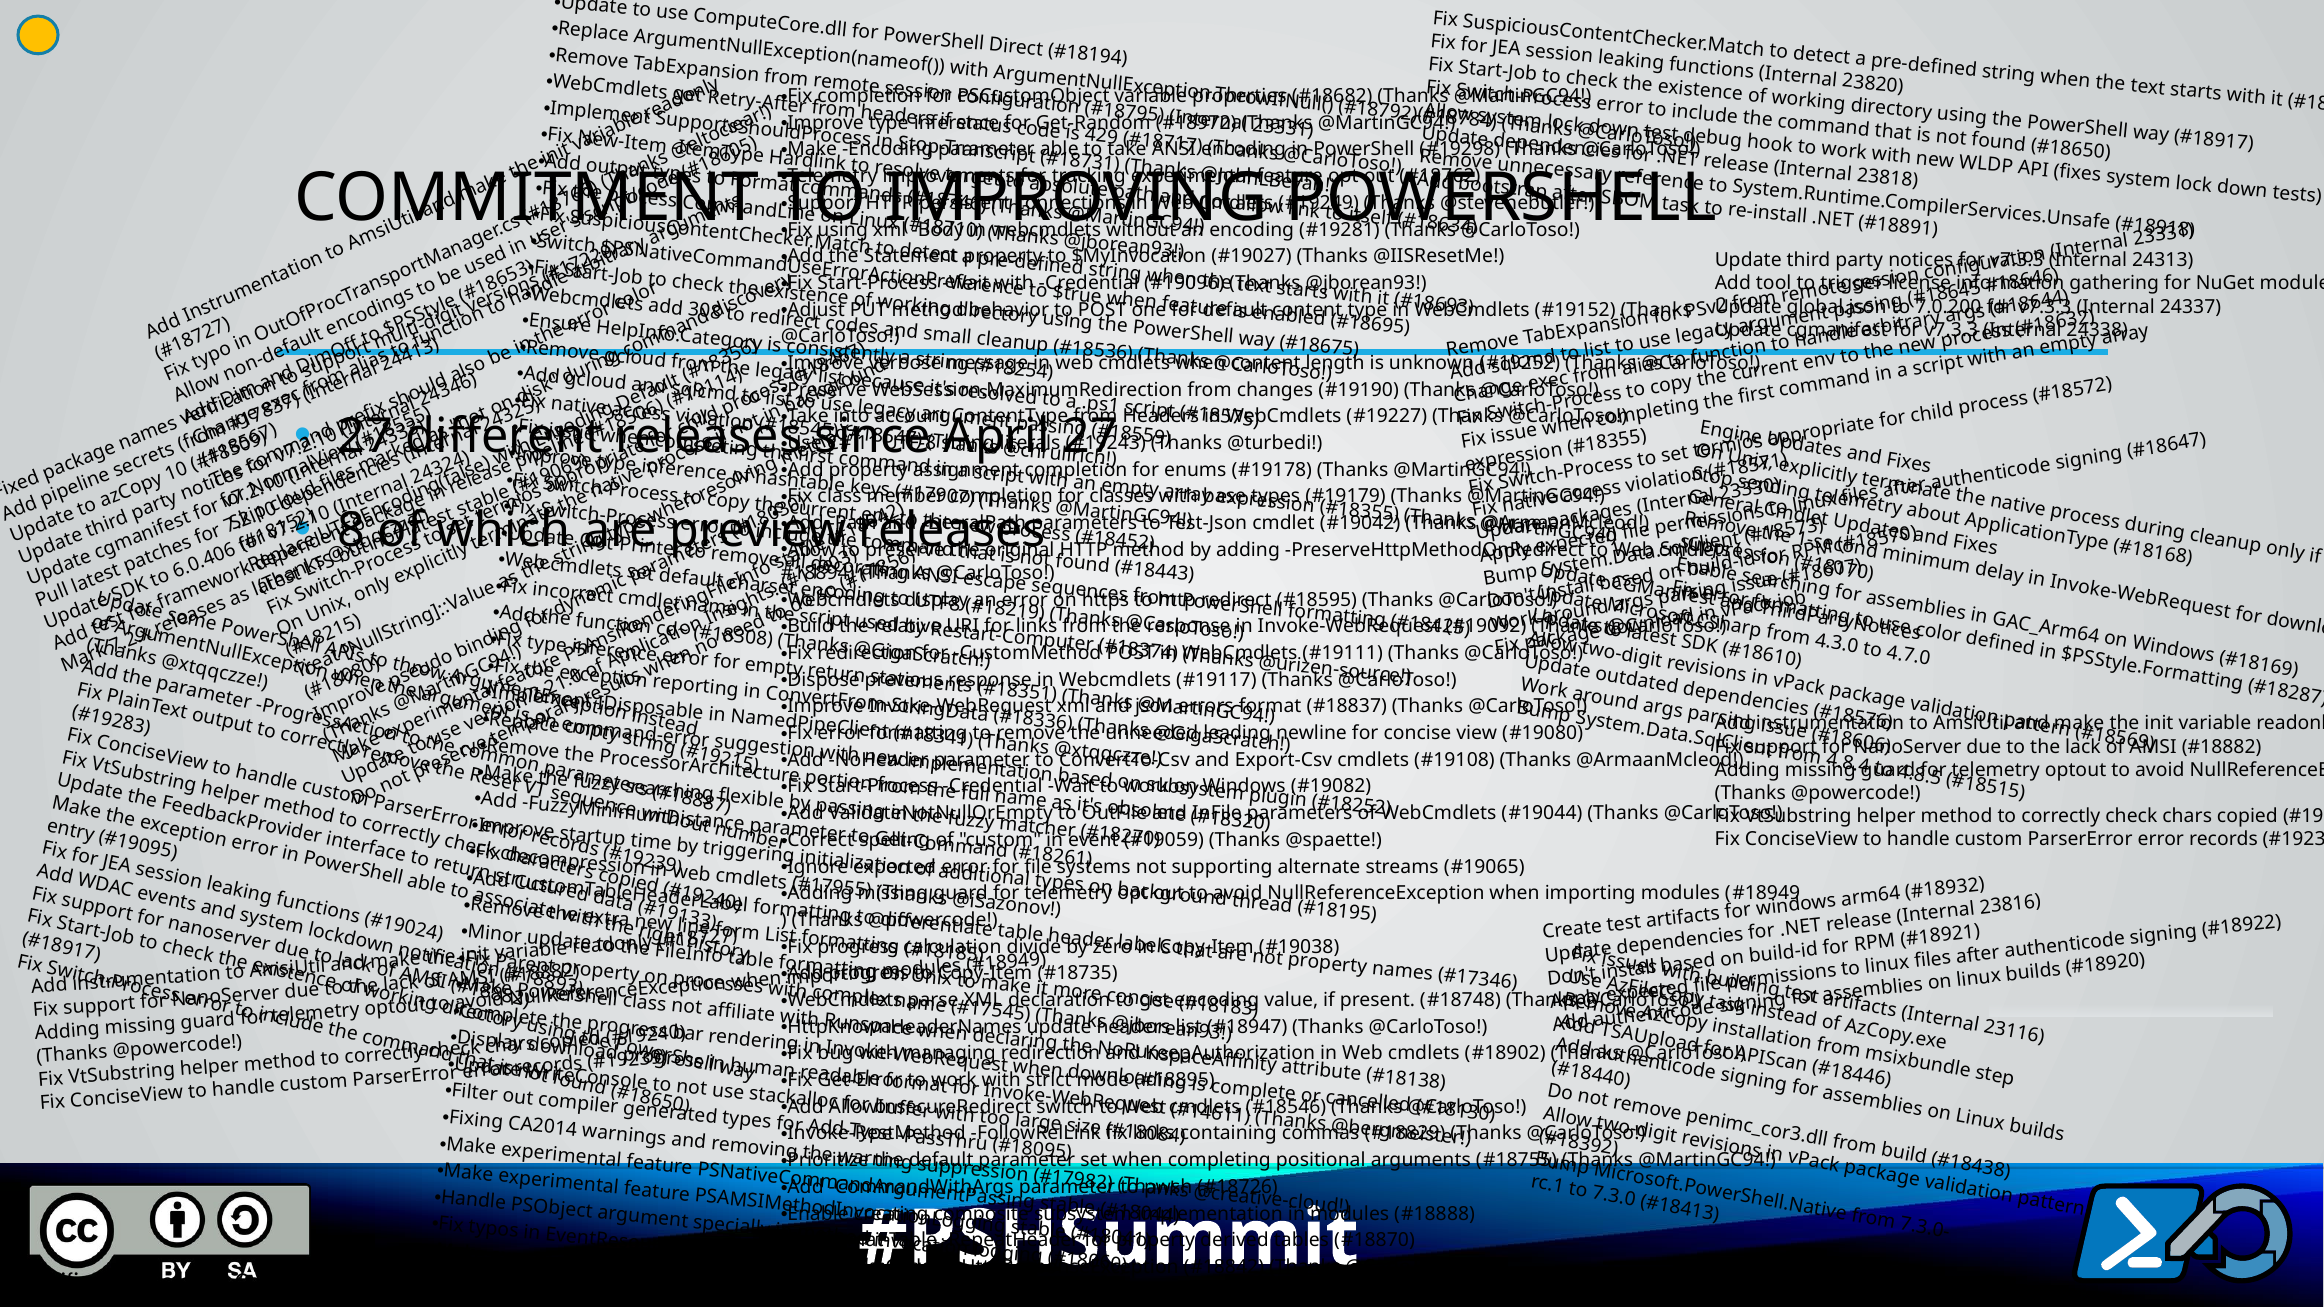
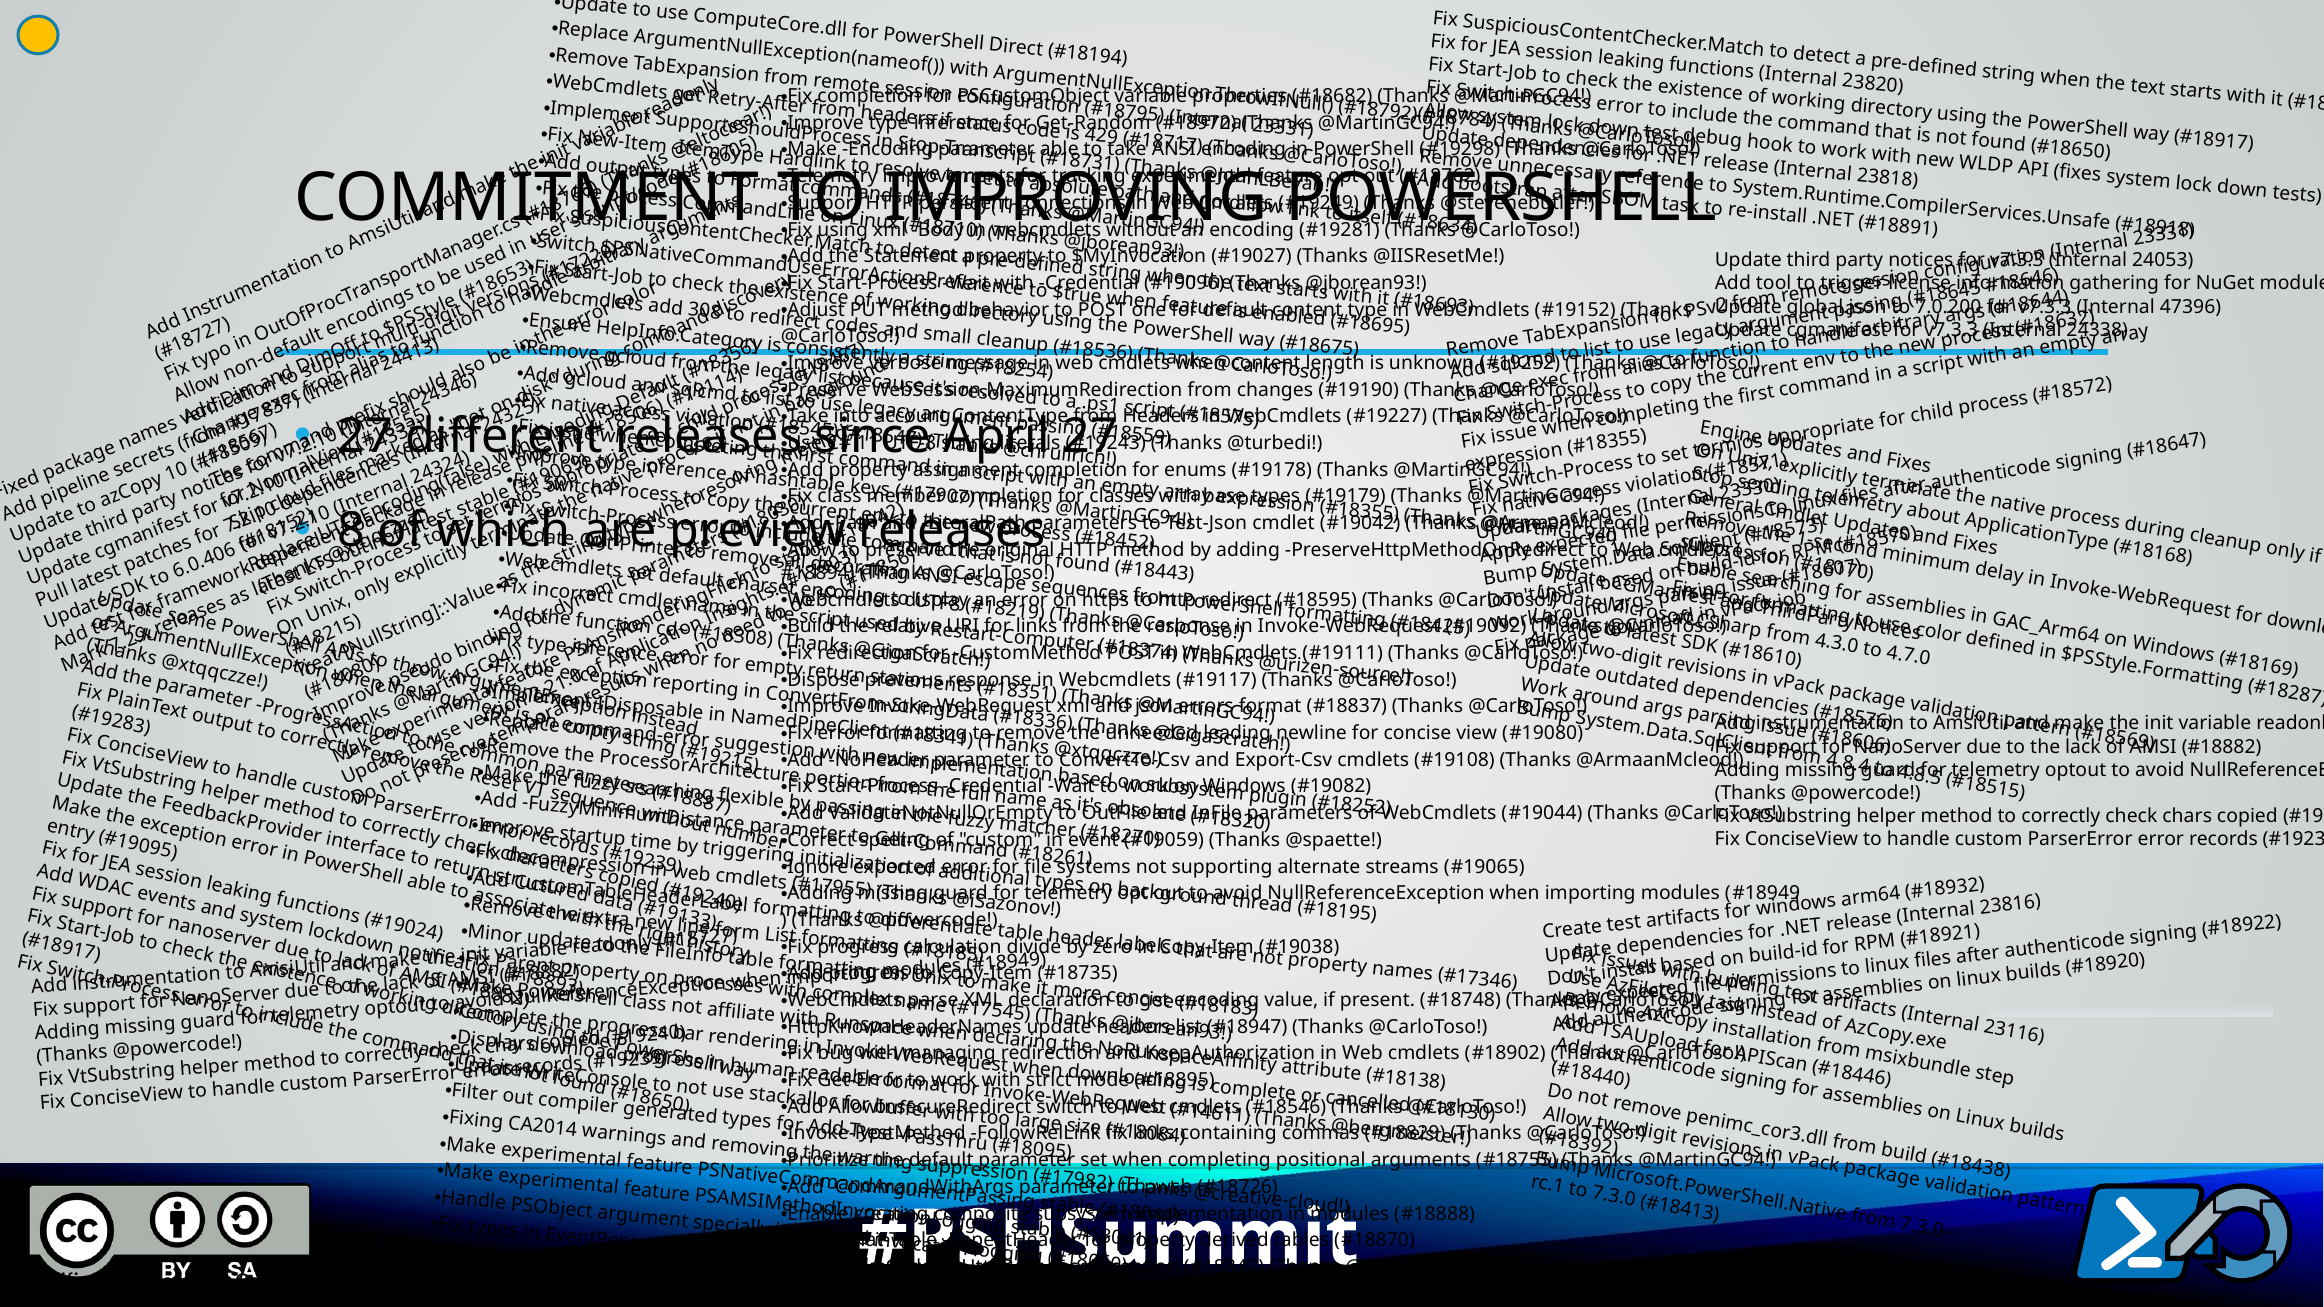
24313: 24313 -> 24053
24337: 24337 -> 47396
